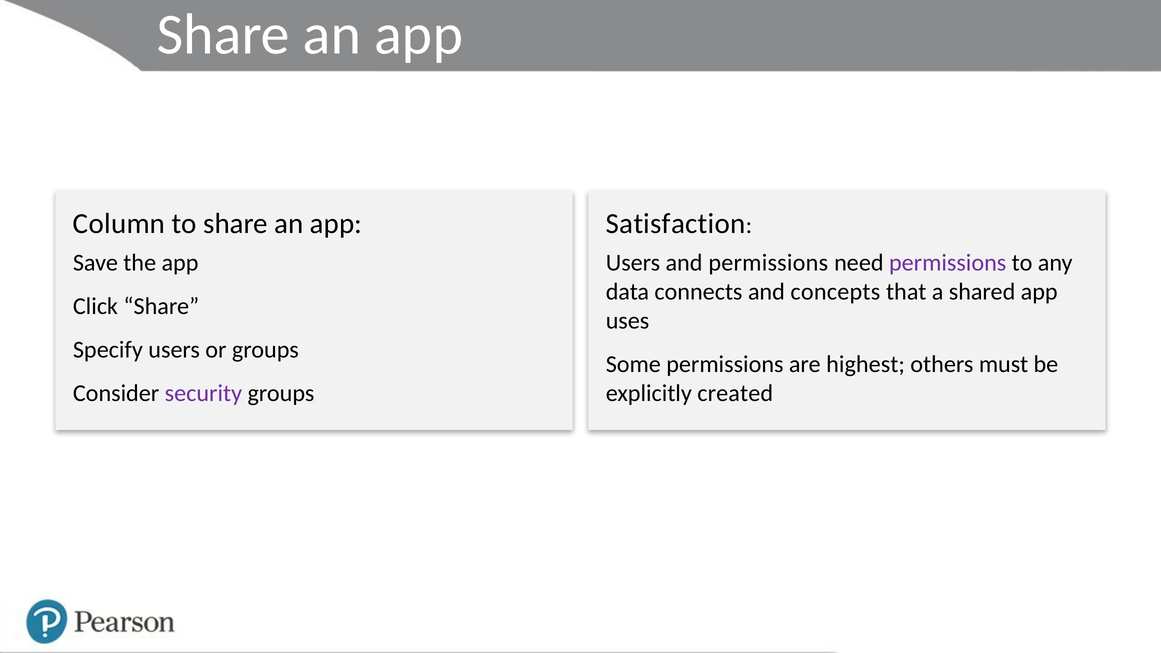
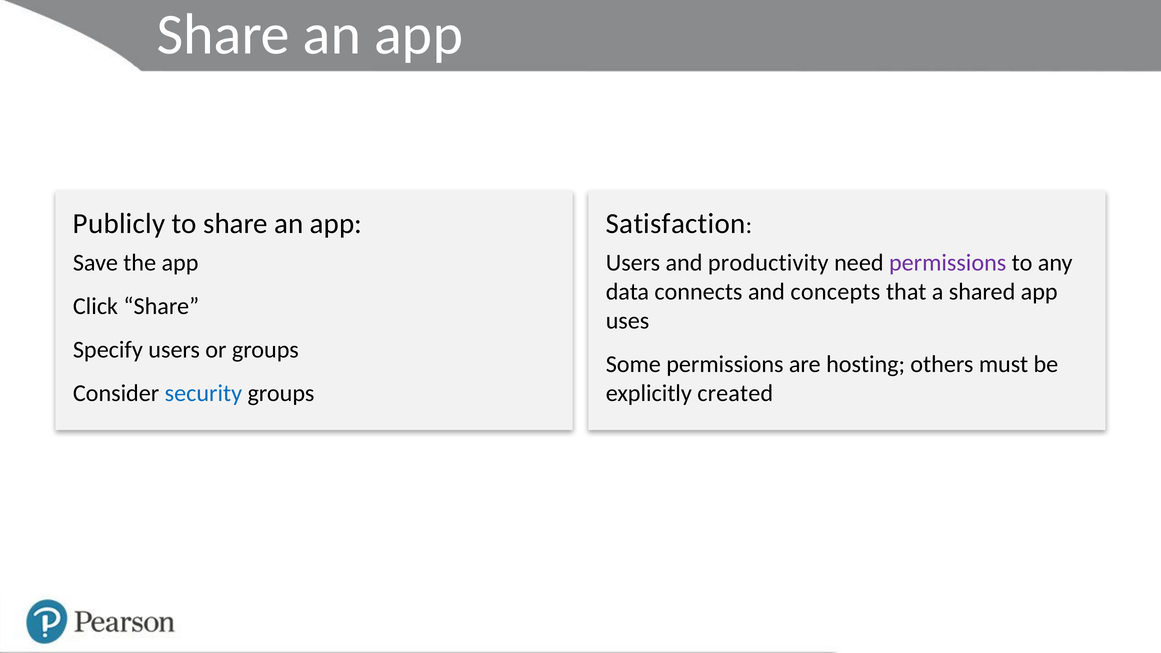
Column: Column -> Publicly
and permissions: permissions -> productivity
highest: highest -> hosting
security colour: purple -> blue
